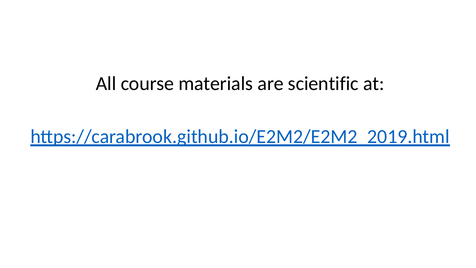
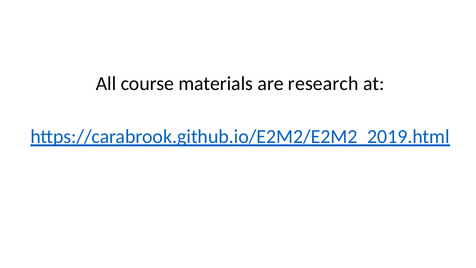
scientific: scientific -> research
